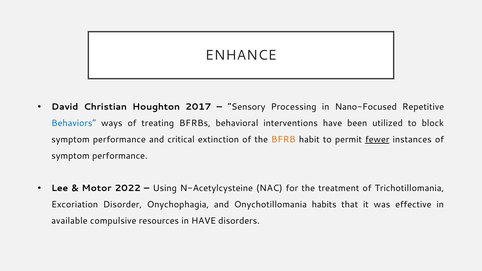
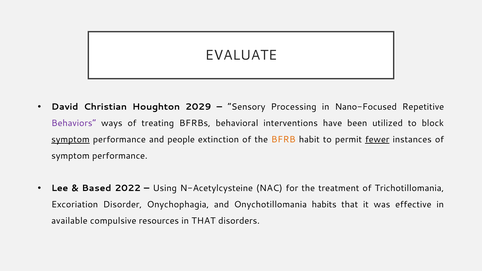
ENHANCE: ENHANCE -> EVALUATE
2017: 2017 -> 2029
Behaviors colour: blue -> purple
symptom at (70, 140) underline: none -> present
critical: critical -> people
Motor: Motor -> Based
in HAVE: HAVE -> THAT
